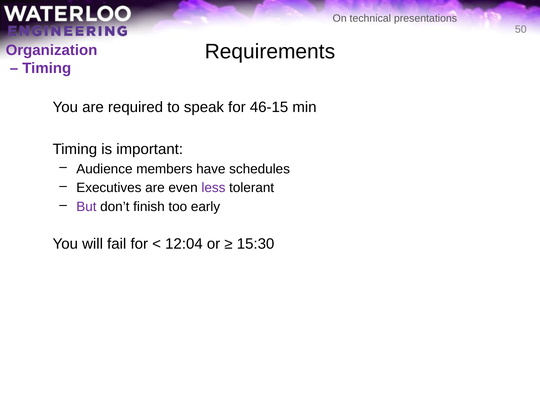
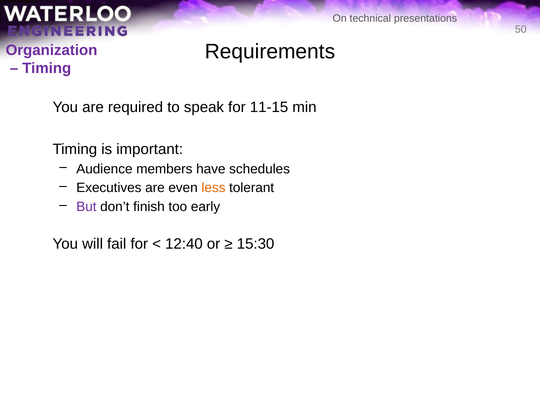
46-15: 46-15 -> 11-15
less colour: purple -> orange
12:04: 12:04 -> 12:40
